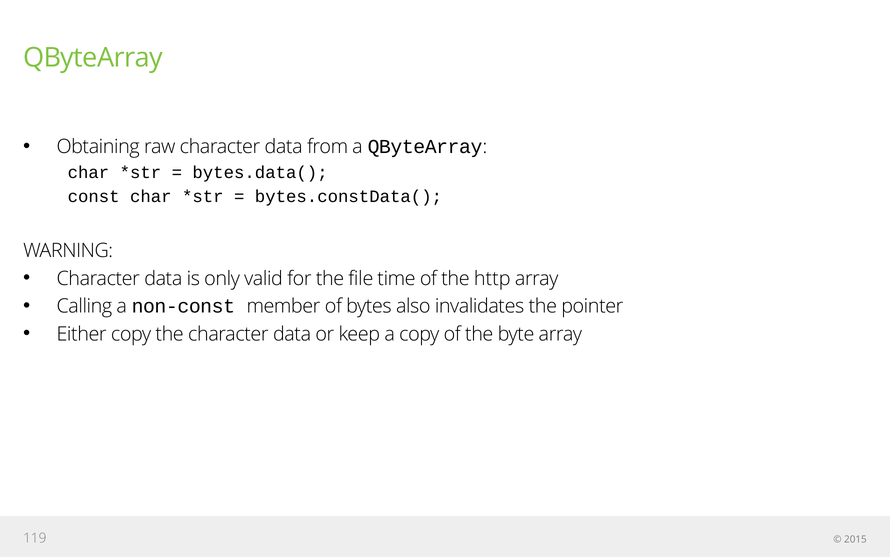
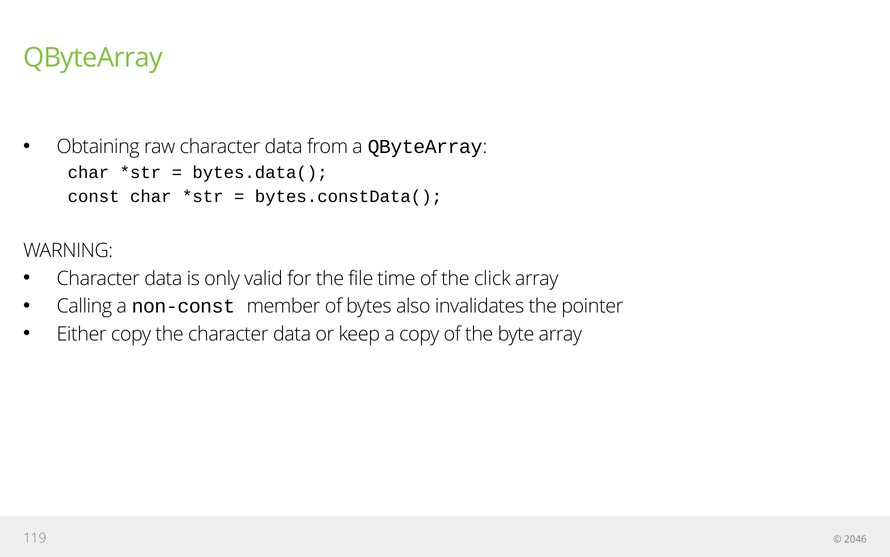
http: http -> click
2015: 2015 -> 2046
